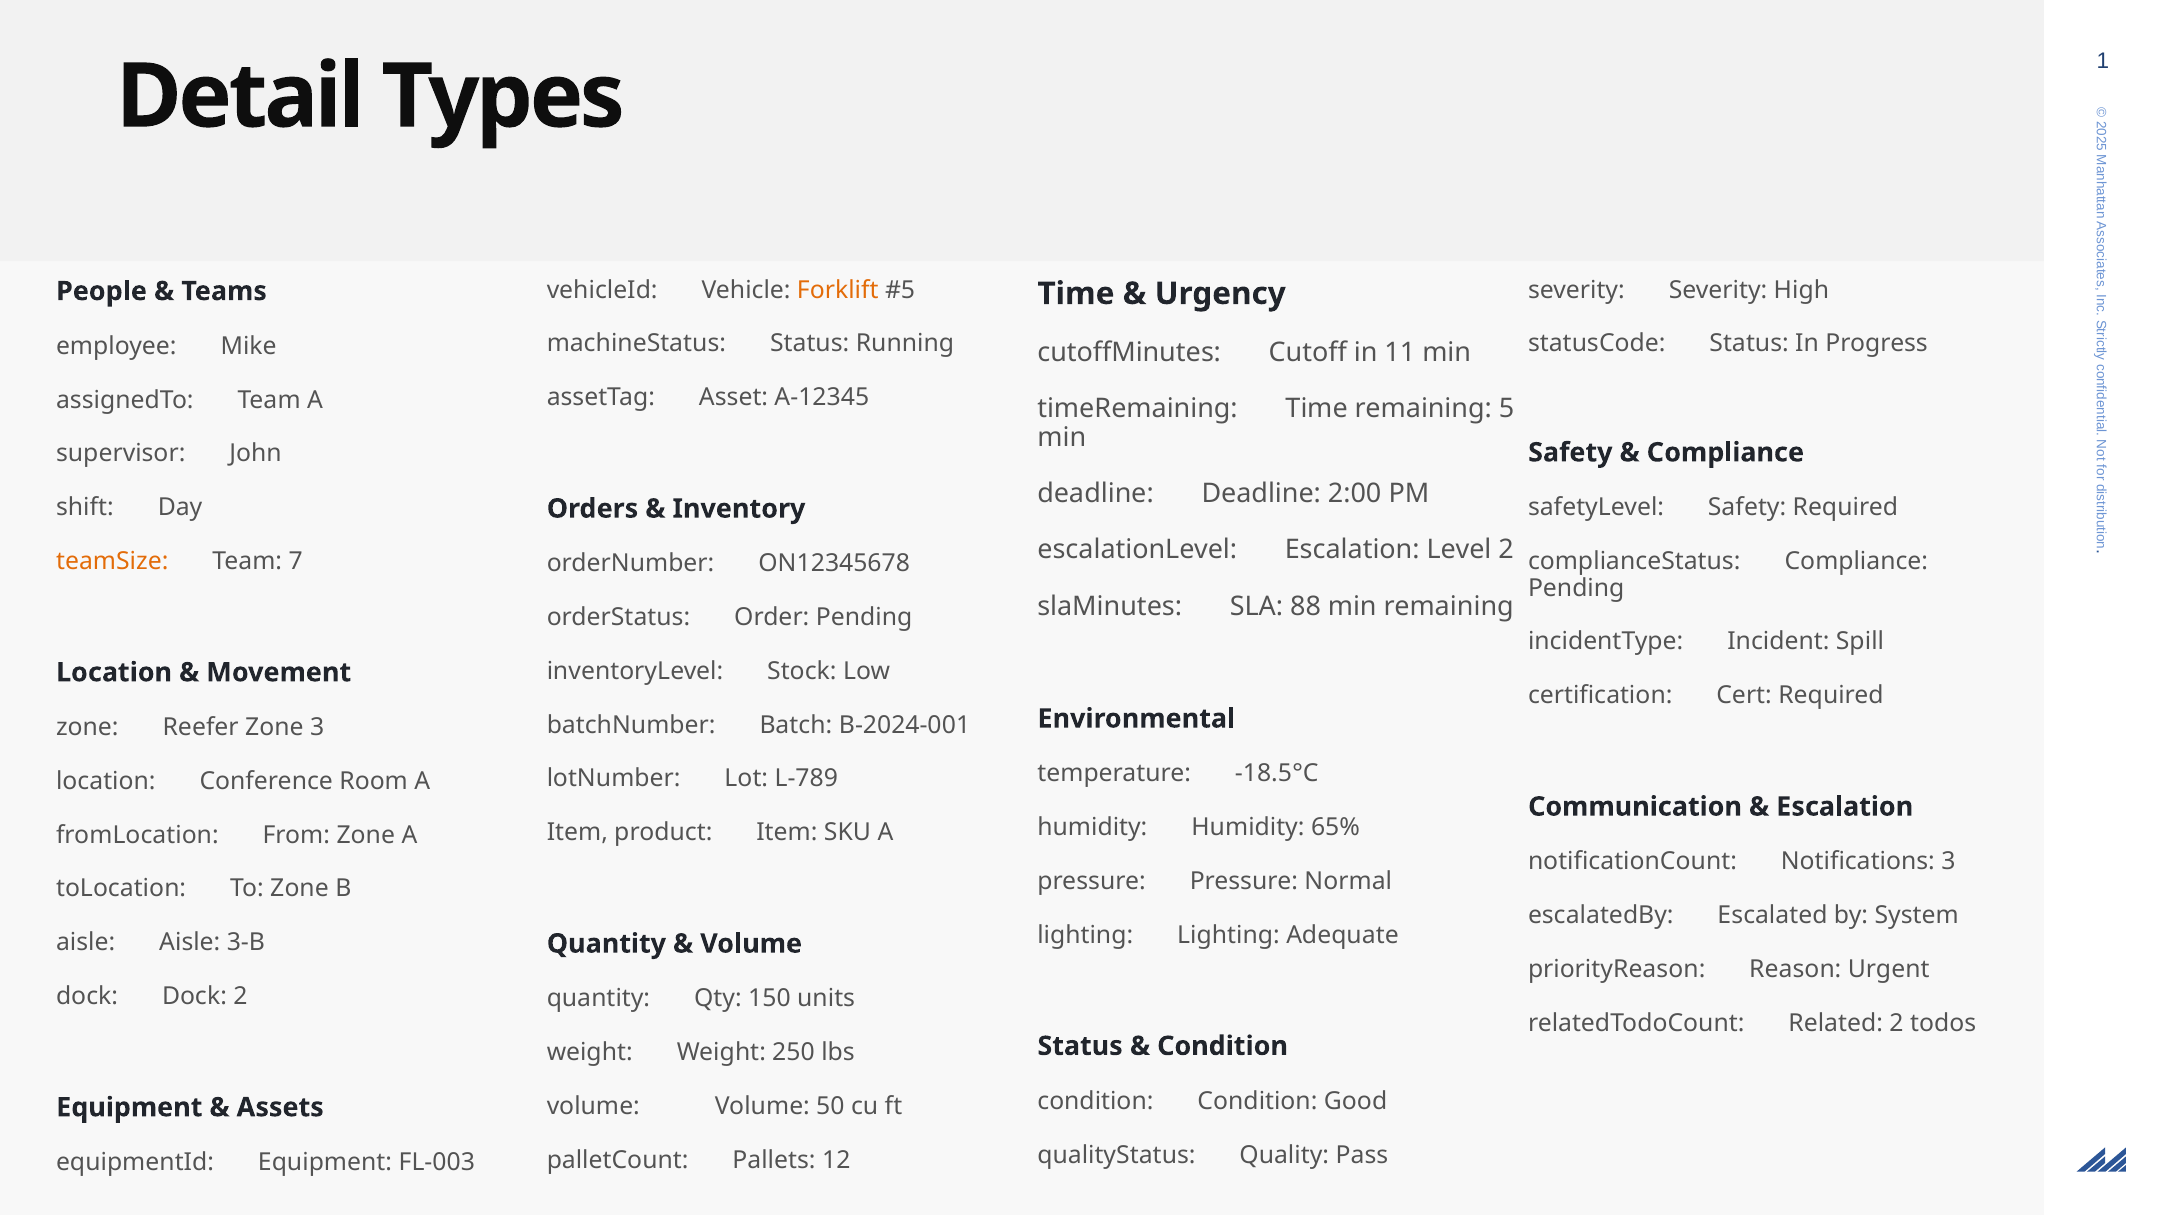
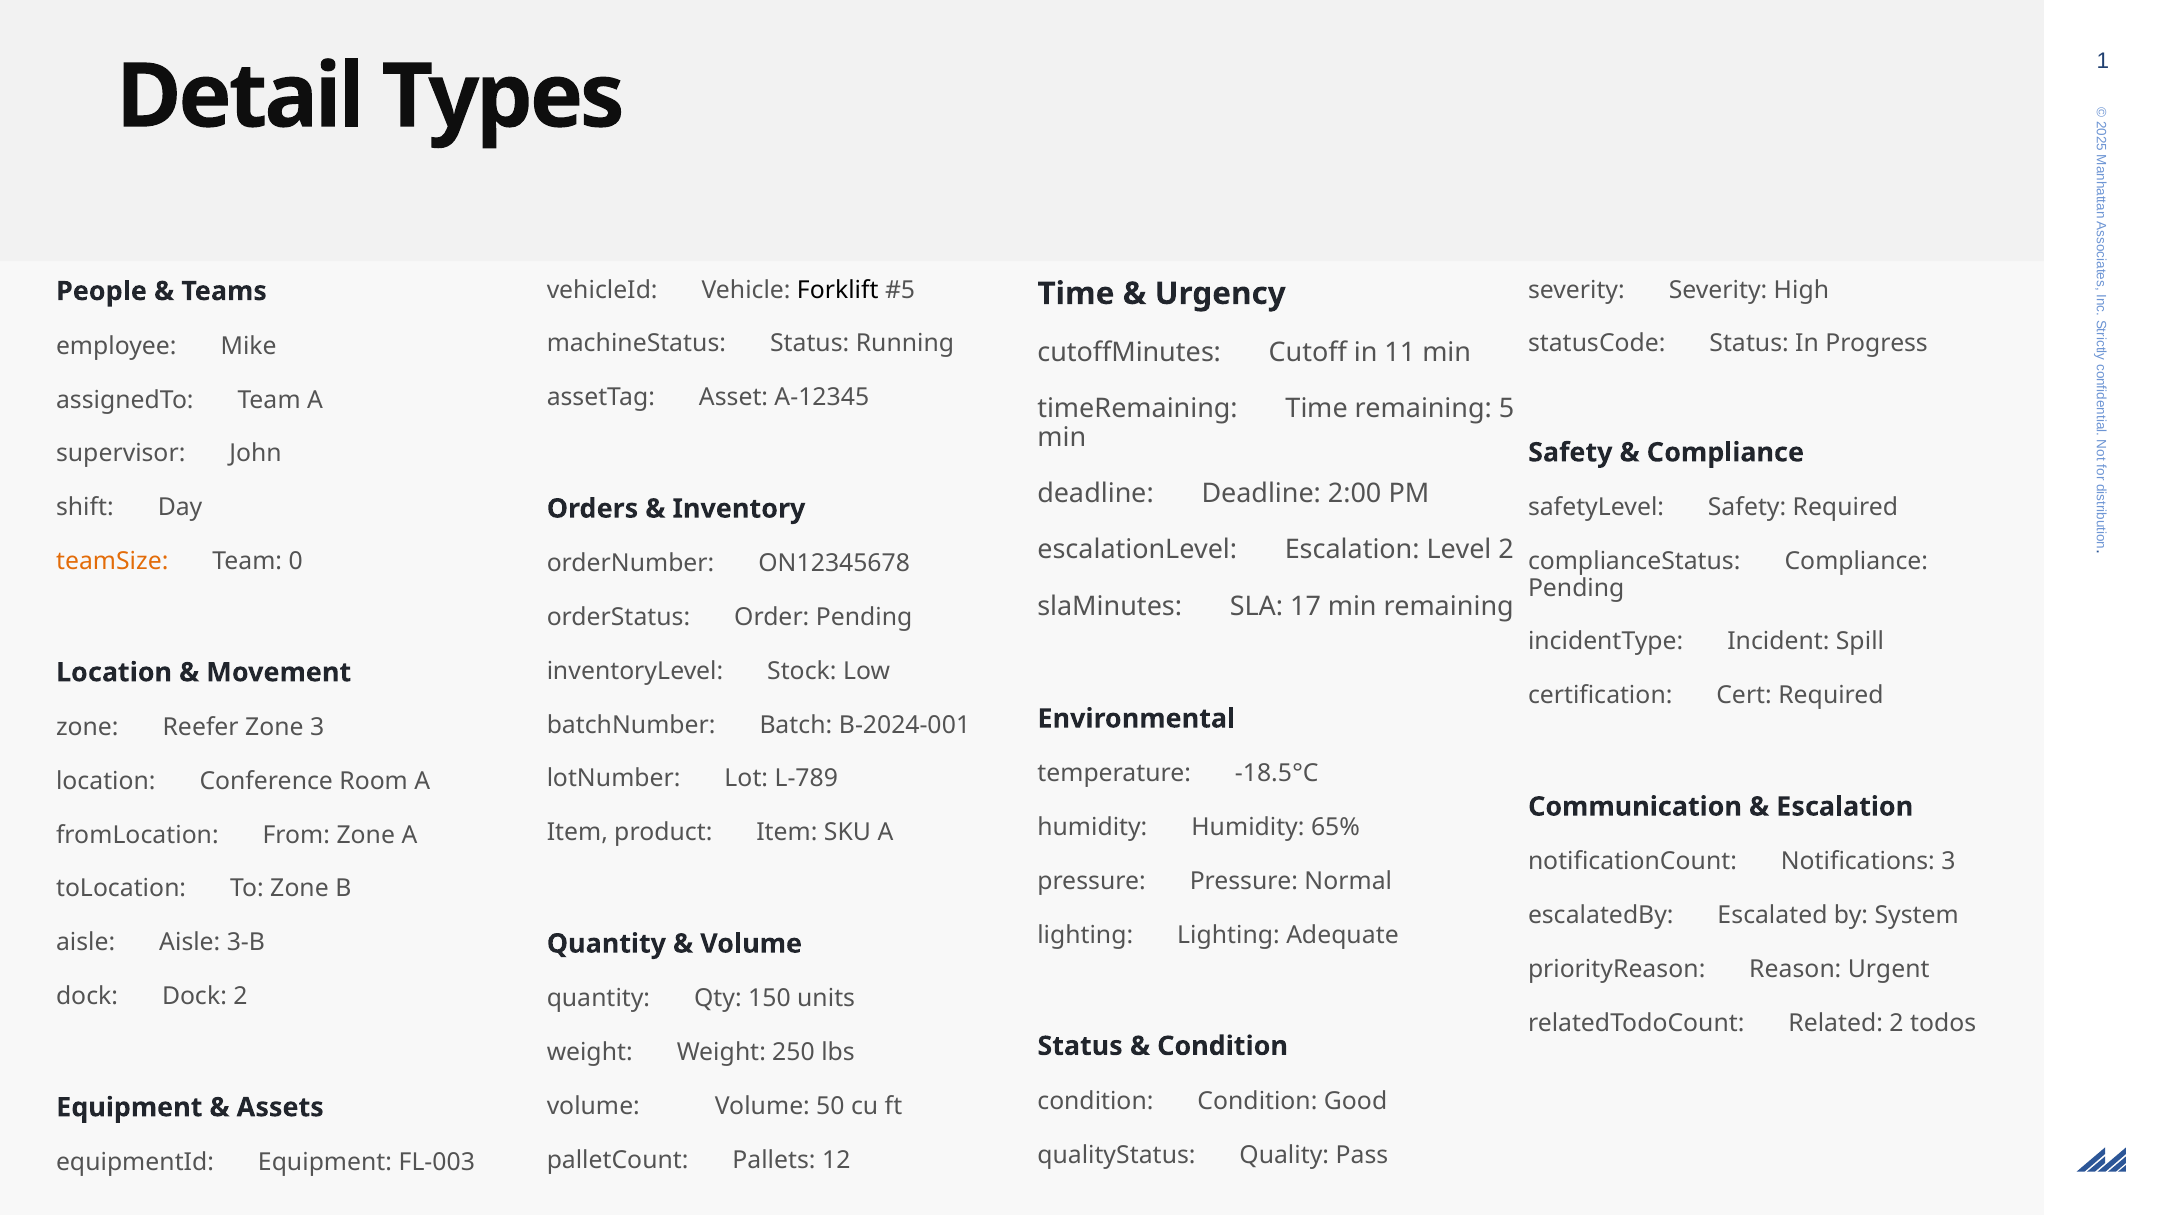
Forklift colour: orange -> black
Team 7: 7 -> 0
88: 88 -> 17
